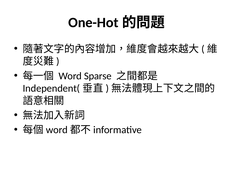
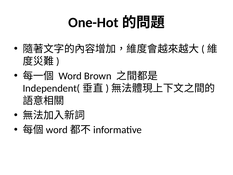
Sparse: Sparse -> Brown
